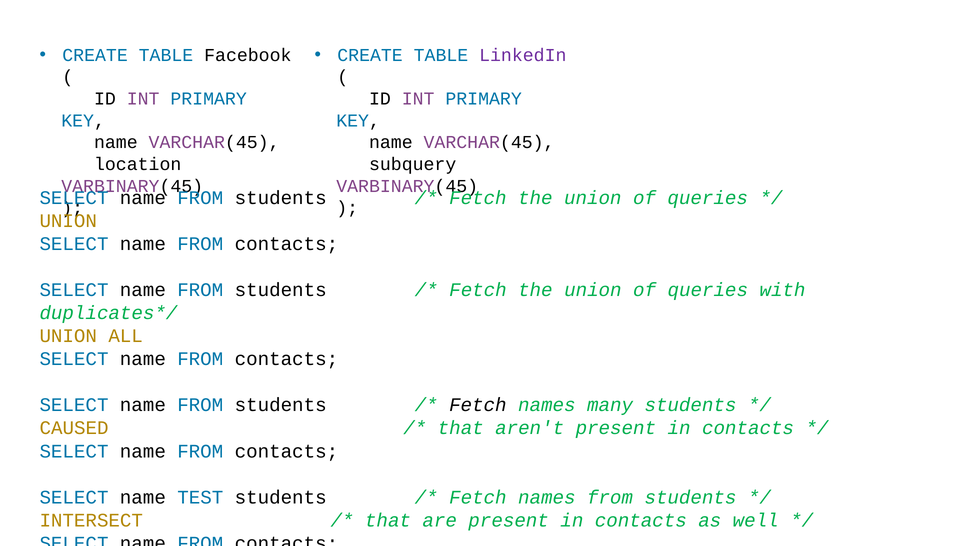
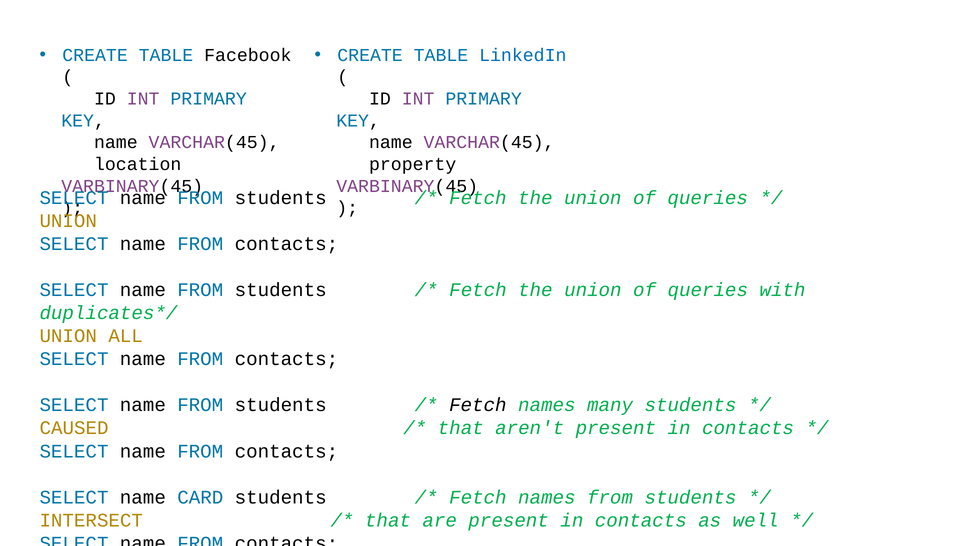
LinkedIn colour: purple -> blue
subquery: subquery -> property
TEST: TEST -> CARD
